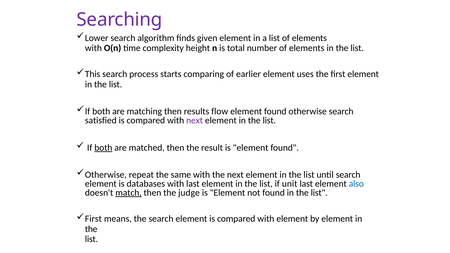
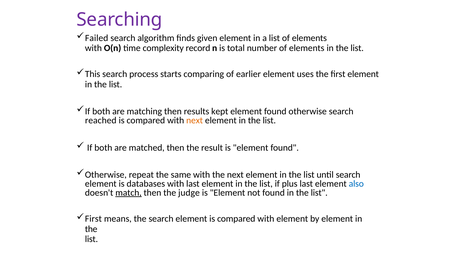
Lower: Lower -> Failed
height: height -> record
flow: flow -> kept
satisfied: satisfied -> reached
next at (195, 120) colour: purple -> orange
both at (103, 148) underline: present -> none
unit: unit -> plus
